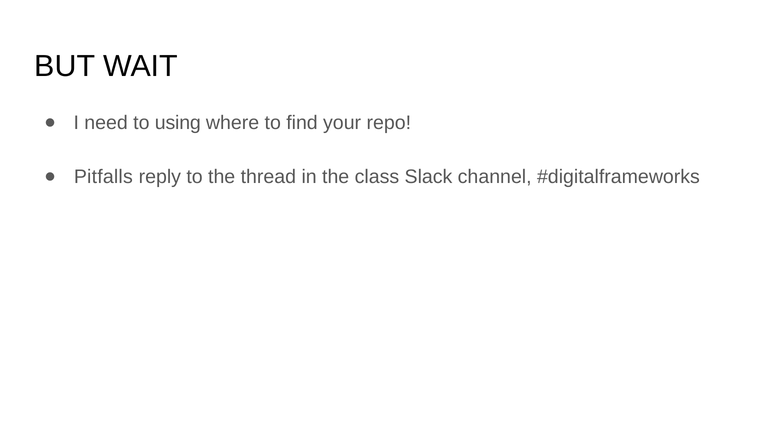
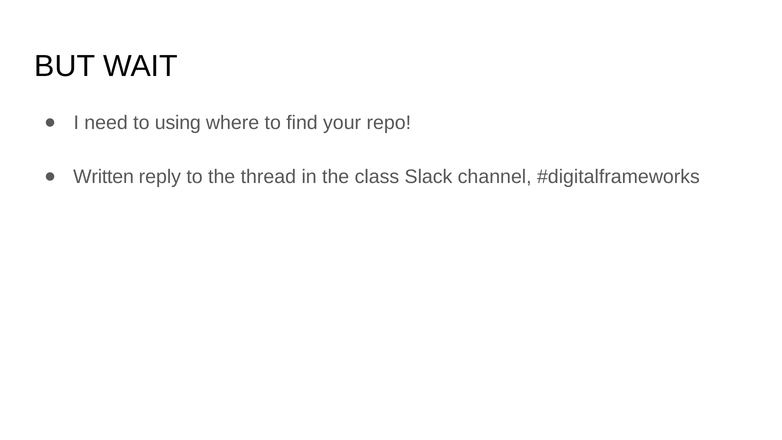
Pitfalls: Pitfalls -> Written
